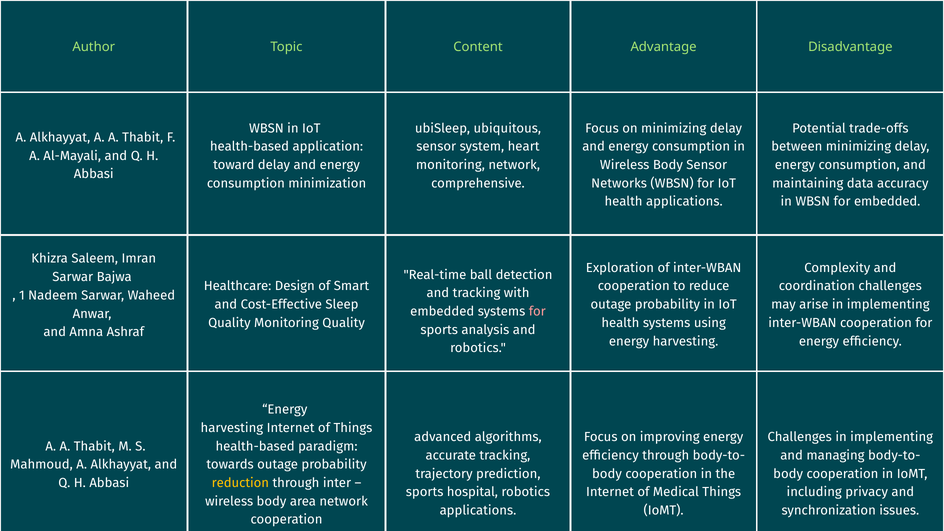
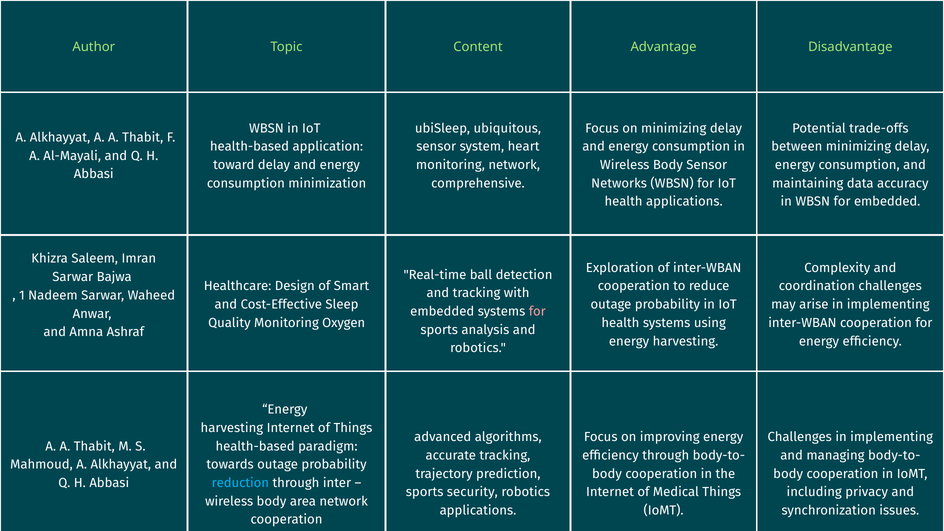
Monitoring Quality: Quality -> Oxygen
reduction colour: yellow -> light blue
hospital: hospital -> security
